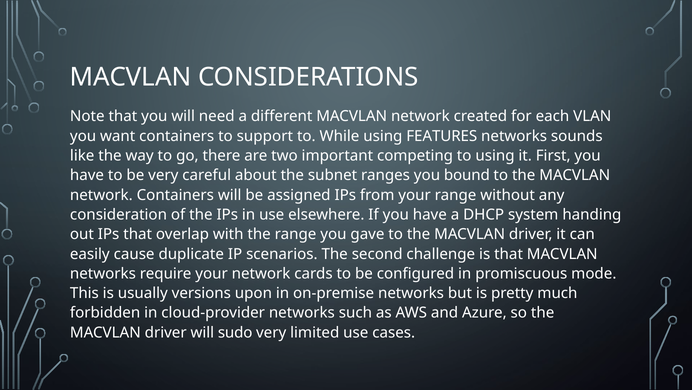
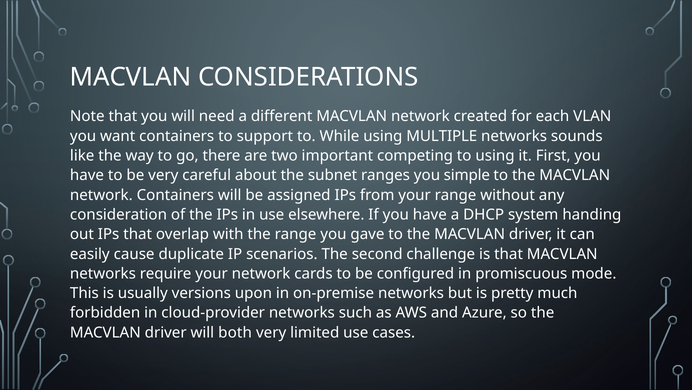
FEATURES: FEATURES -> MULTIPLE
bound: bound -> simple
sudo: sudo -> both
